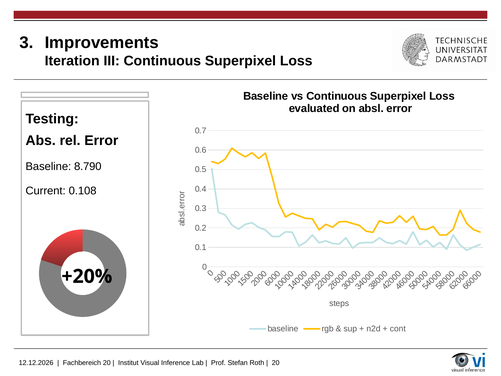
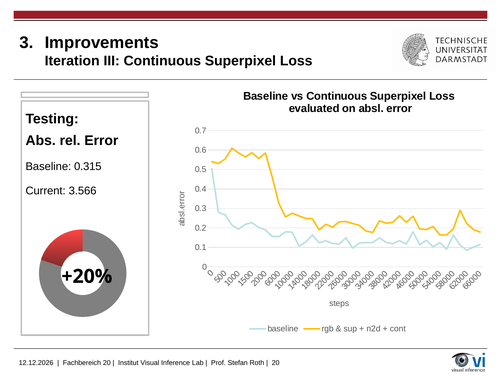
8.790: 8.790 -> 0.315
0.108: 0.108 -> 3.566
